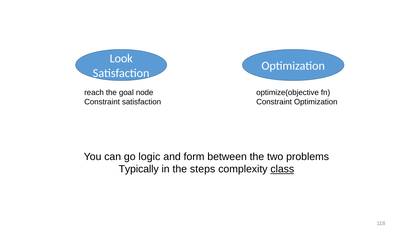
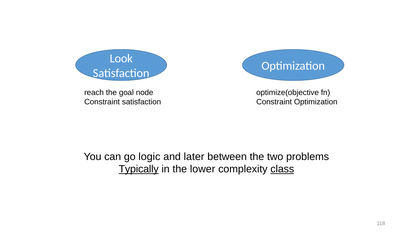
form: form -> later
Typically underline: none -> present
steps: steps -> lower
